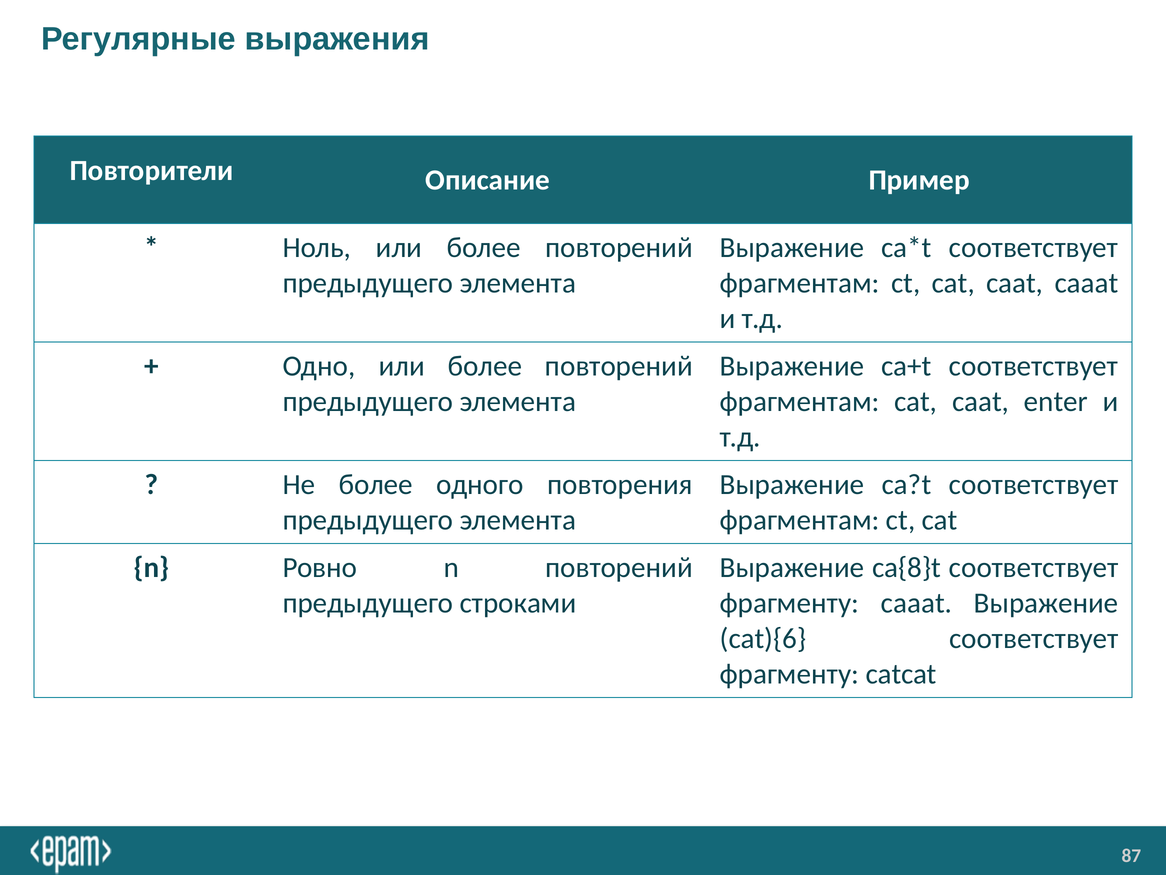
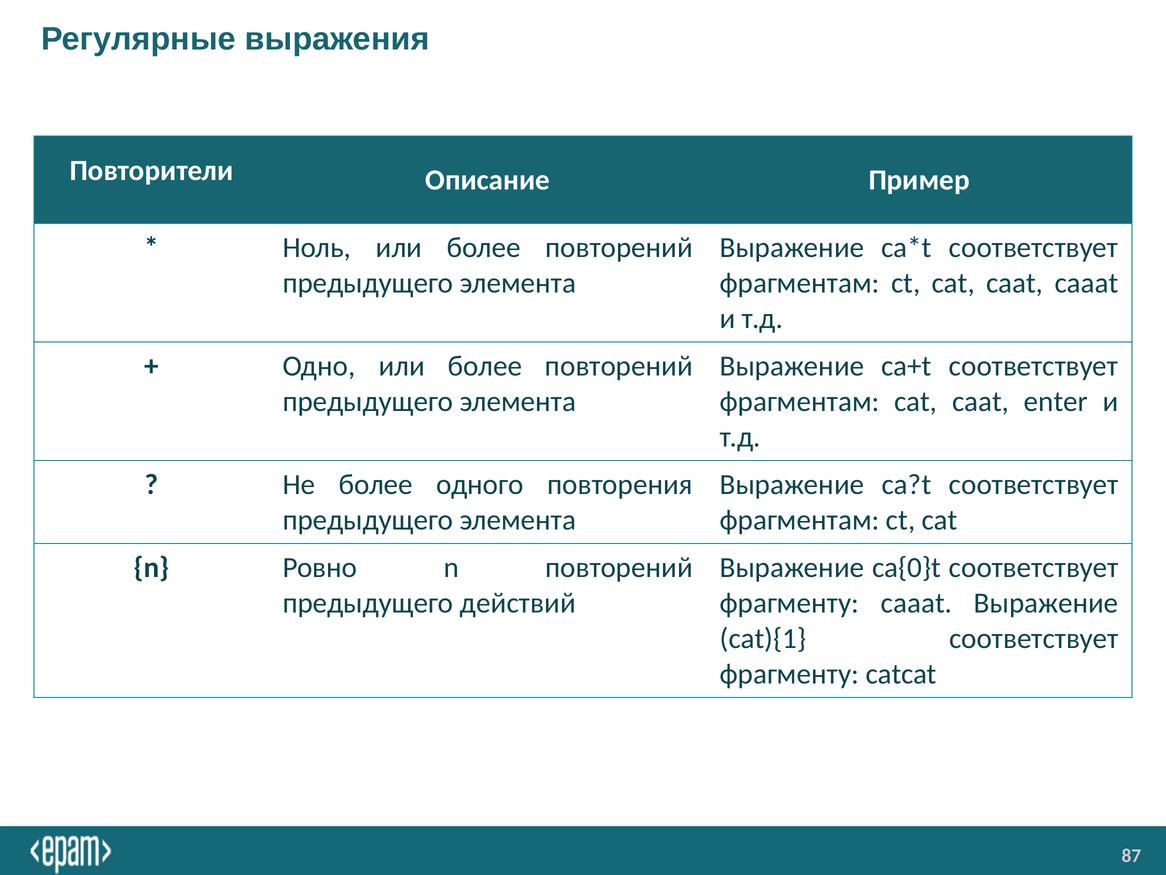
ca{8}t: ca{8}t -> ca{0}t
строками: строками -> действий
cat){6: cat){6 -> cat){1
